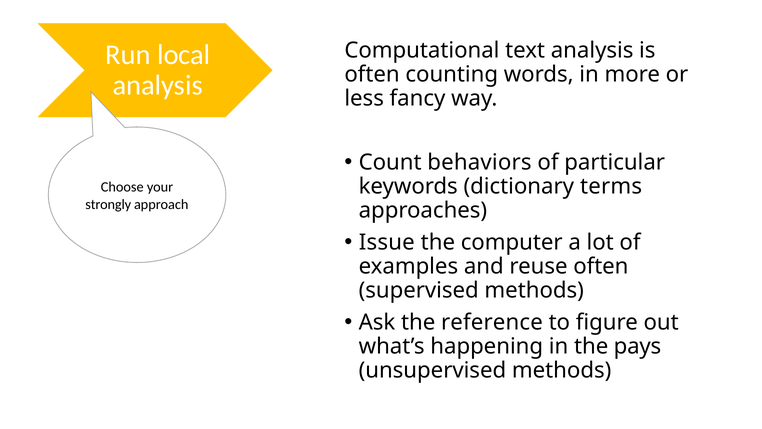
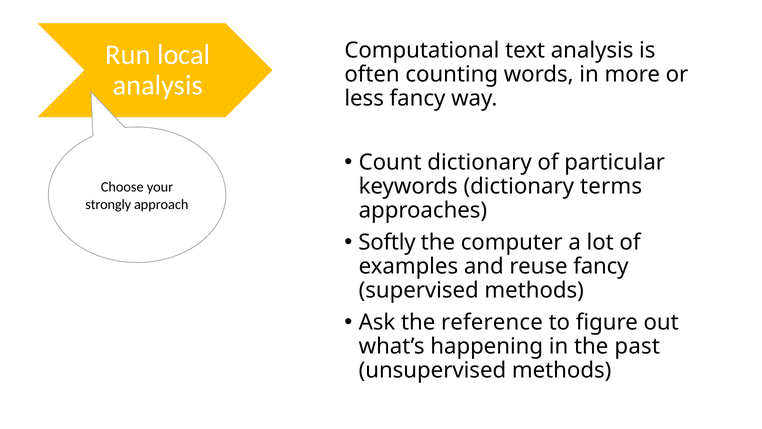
Count behaviors: behaviors -> dictionary
Issue: Issue -> Softly
reuse often: often -> fancy
pays: pays -> past
